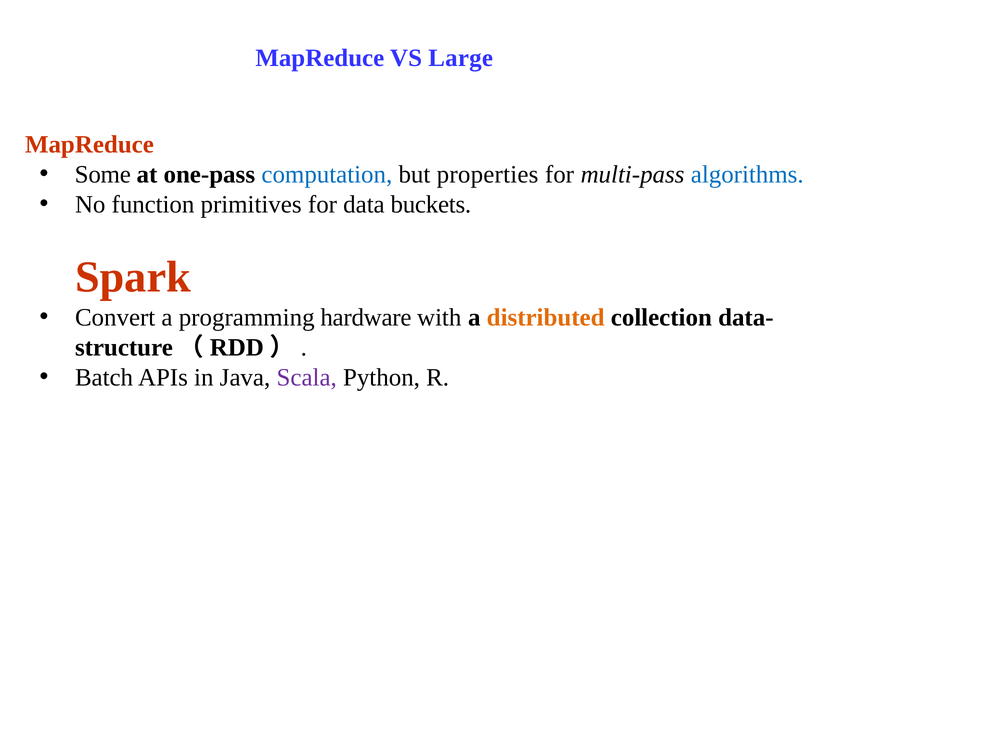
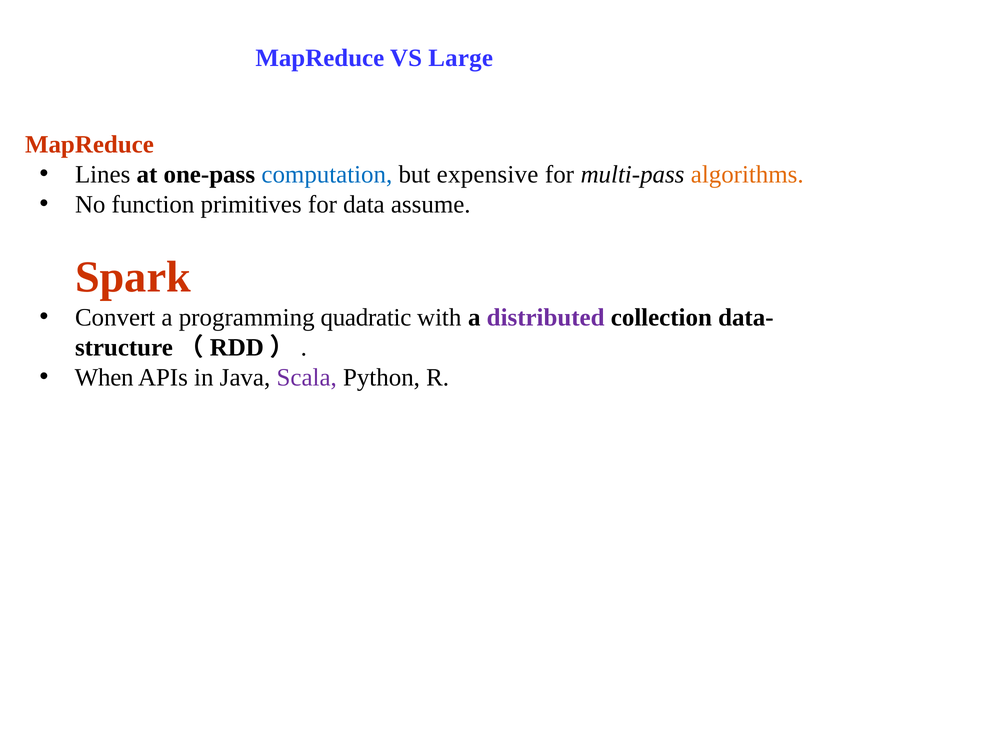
Some: Some -> Lines
properties: properties -> expensive
algorithms colour: blue -> orange
buckets: buckets -> assume
hardware: hardware -> quadratic
distributed colour: orange -> purple
Batch: Batch -> When
